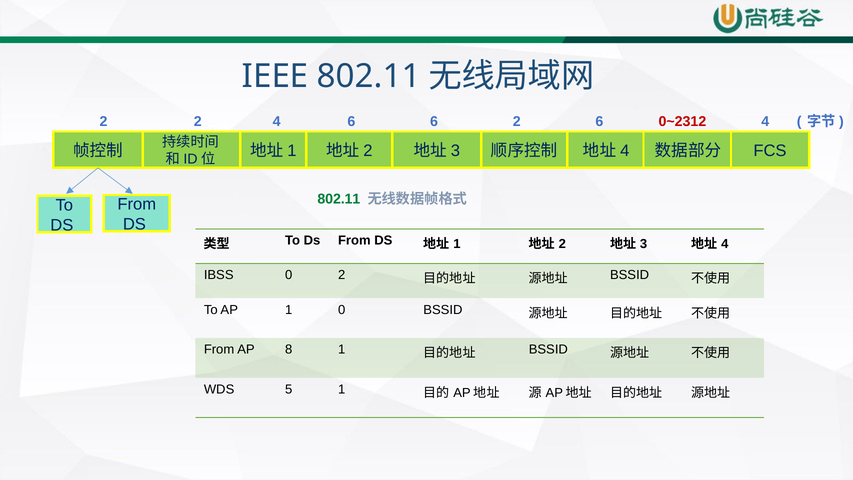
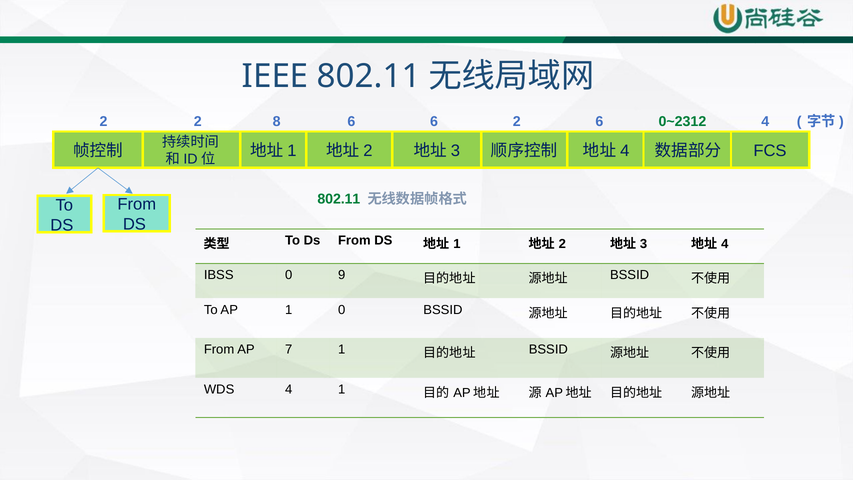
2 4: 4 -> 8
0~2312 colour: red -> green
0 2: 2 -> 9
8: 8 -> 7
WDS 5: 5 -> 4
